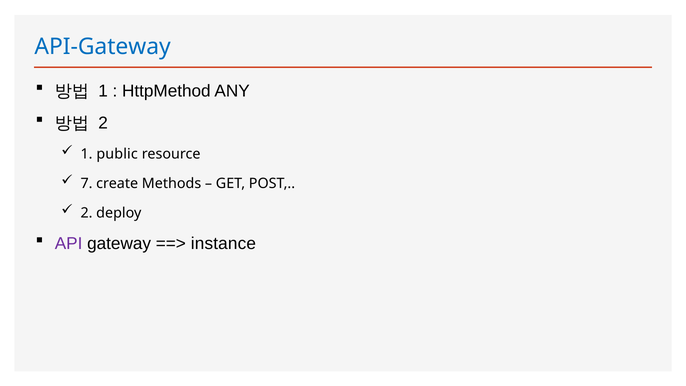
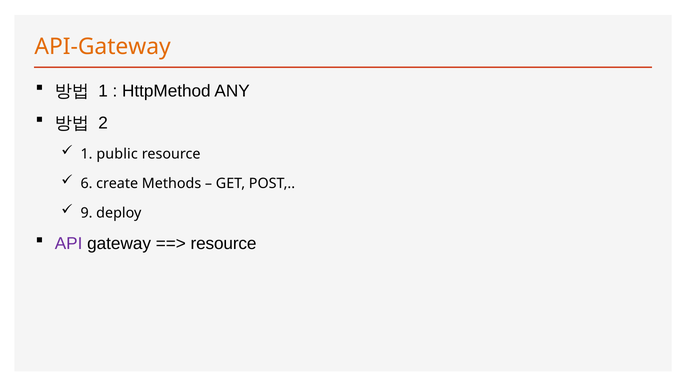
API-Gateway colour: blue -> orange
7: 7 -> 6
2 at (87, 213): 2 -> 9
instance at (223, 244): instance -> resource
